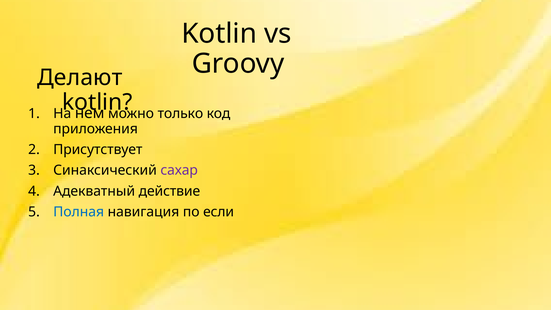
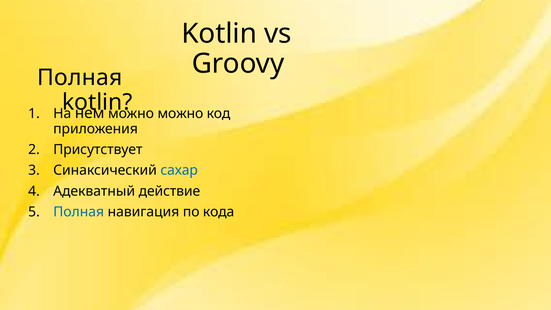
Делают at (80, 78): Делают -> Полная
только at (180, 113): только -> можно
сахар colour: purple -> blue
если: если -> кода
